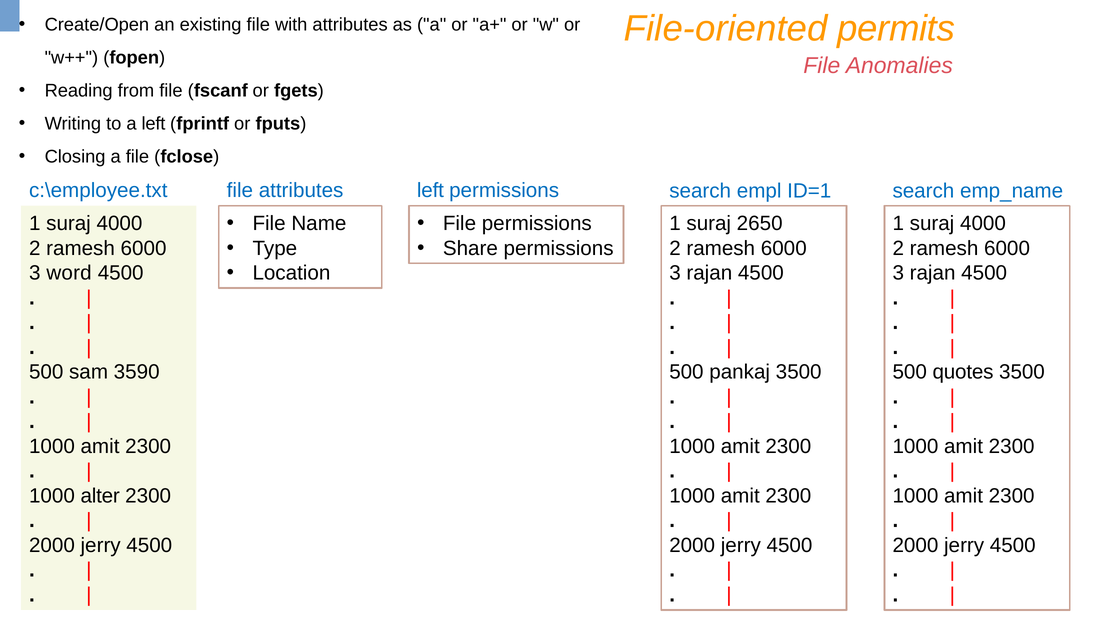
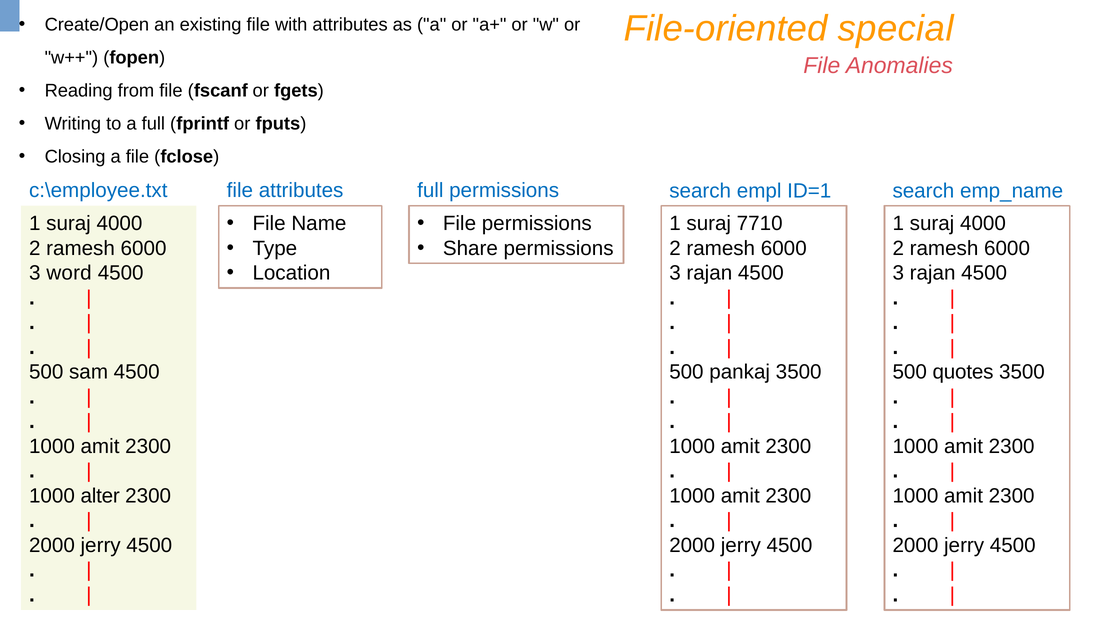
permits: permits -> special
a left: left -> full
left at (430, 190): left -> full
2650: 2650 -> 7710
sam 3590: 3590 -> 4500
